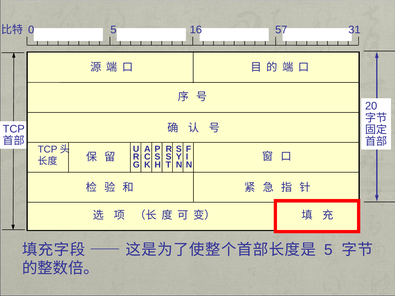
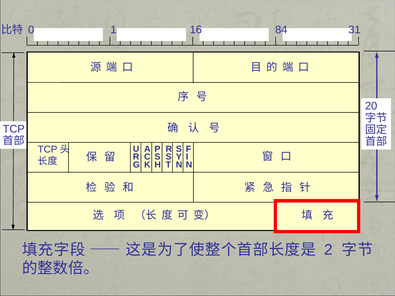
0 5: 5 -> 1
57: 57 -> 84
5 at (328, 250): 5 -> 2
